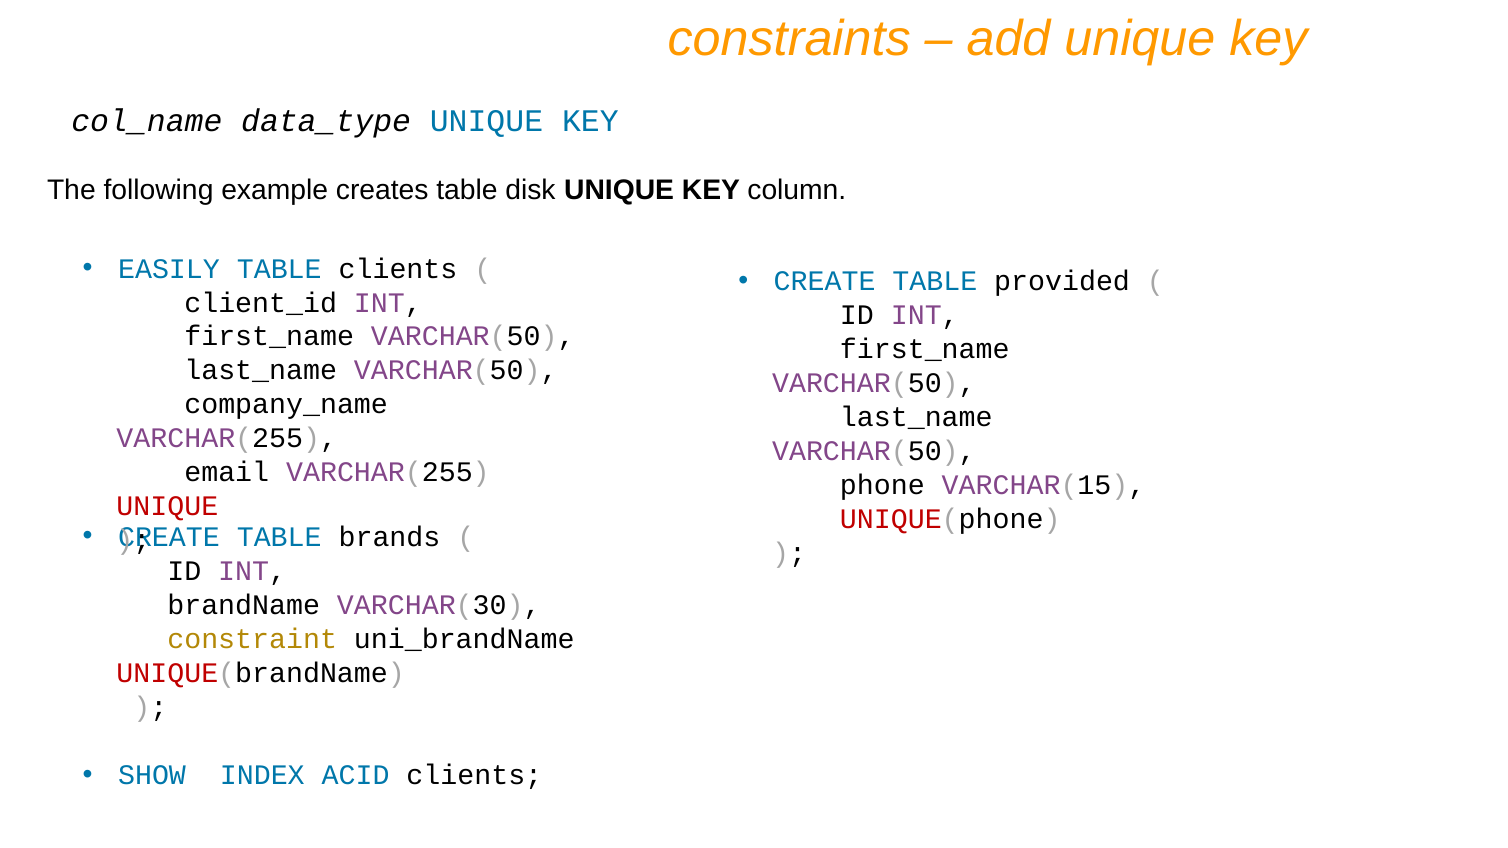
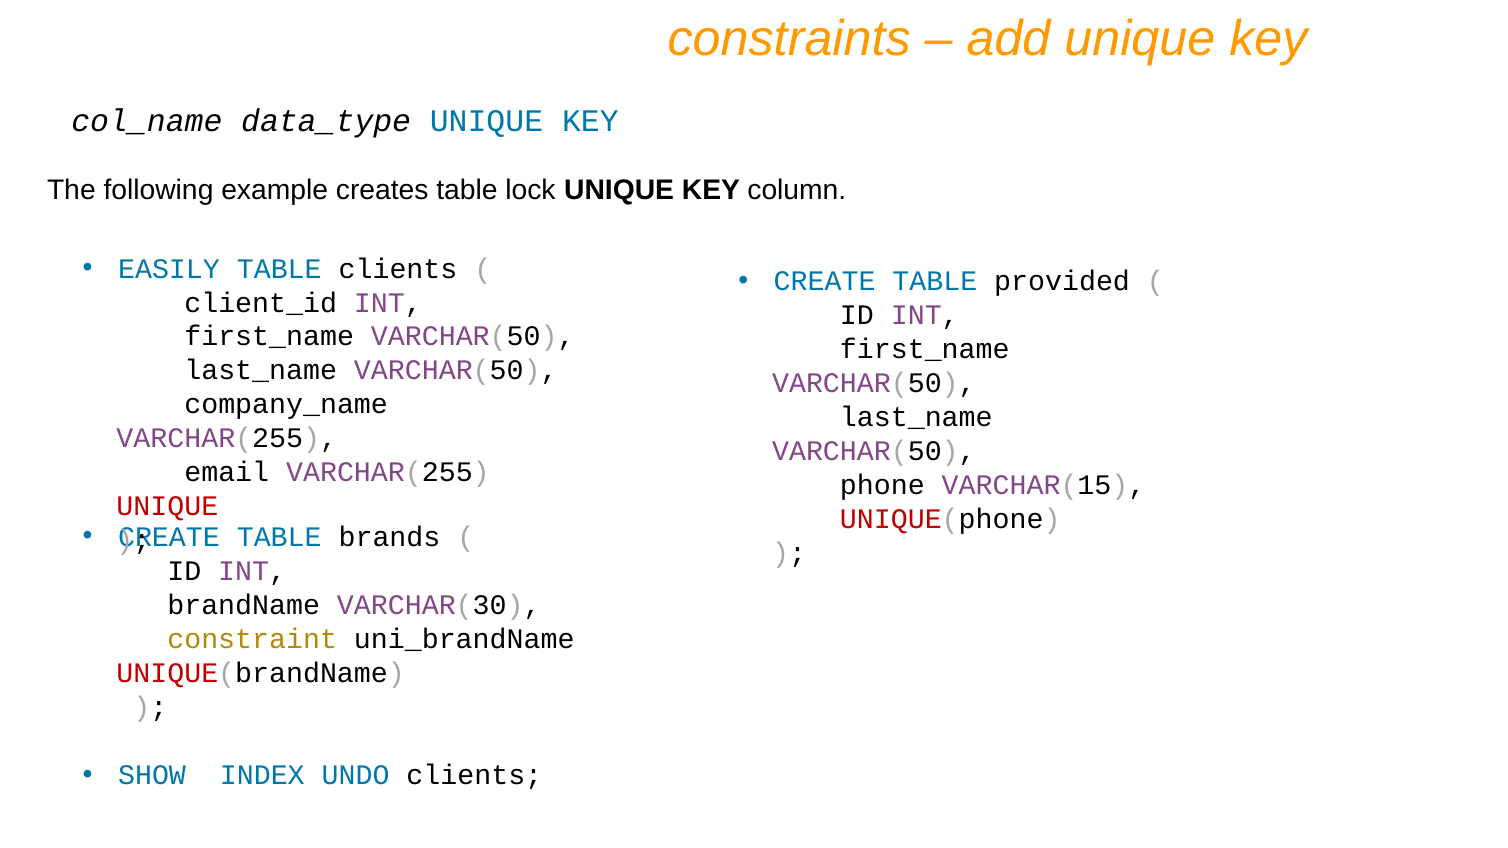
disk: disk -> lock
ACID: ACID -> UNDO
